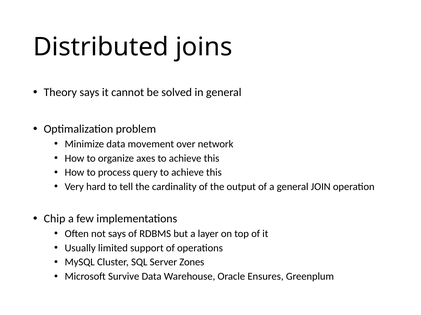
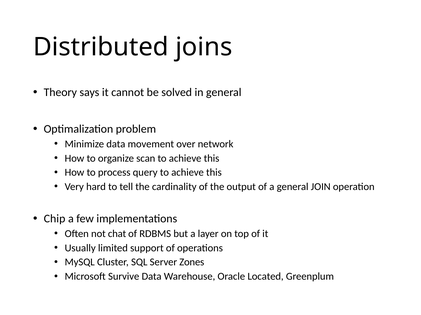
axes: axes -> scan
not says: says -> chat
Ensures: Ensures -> Located
